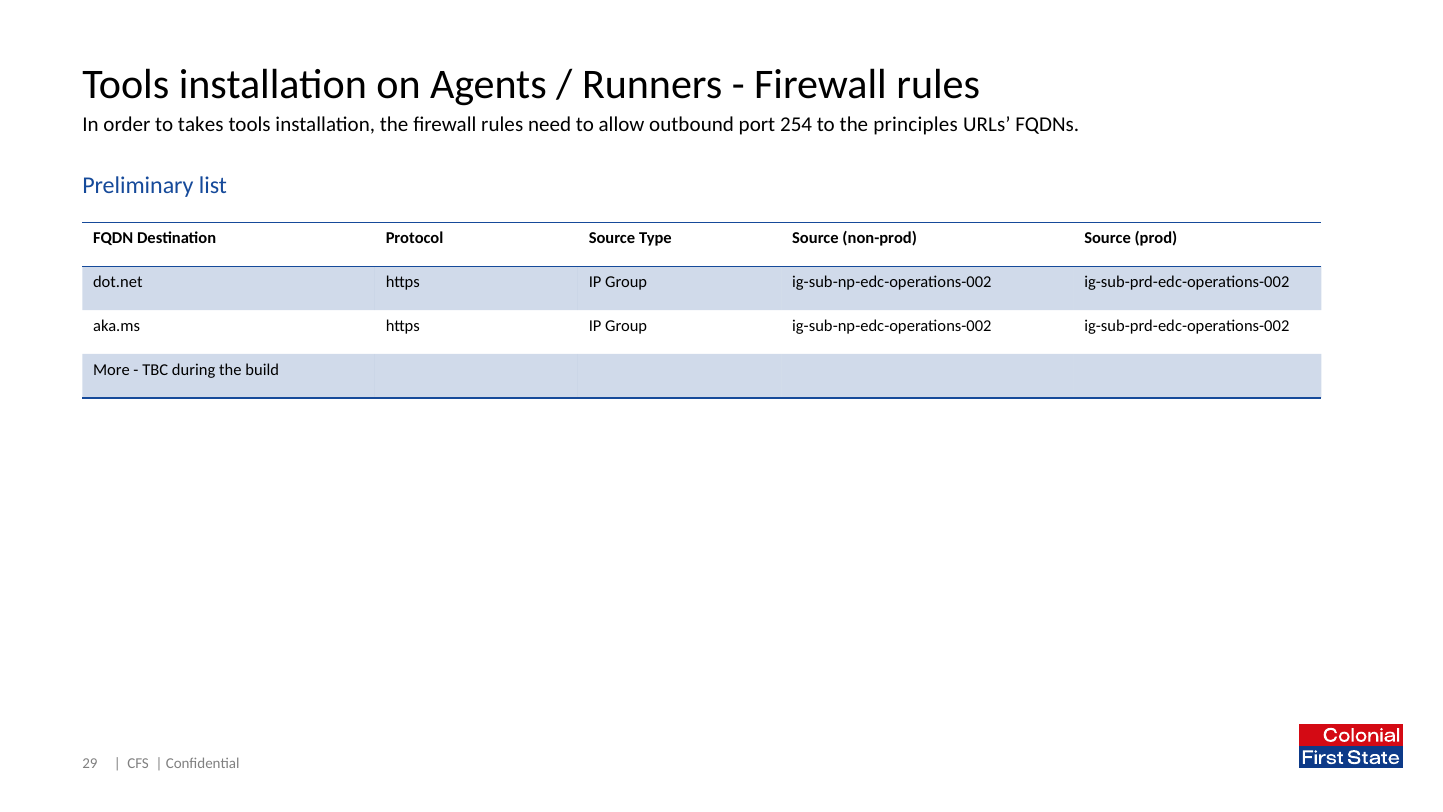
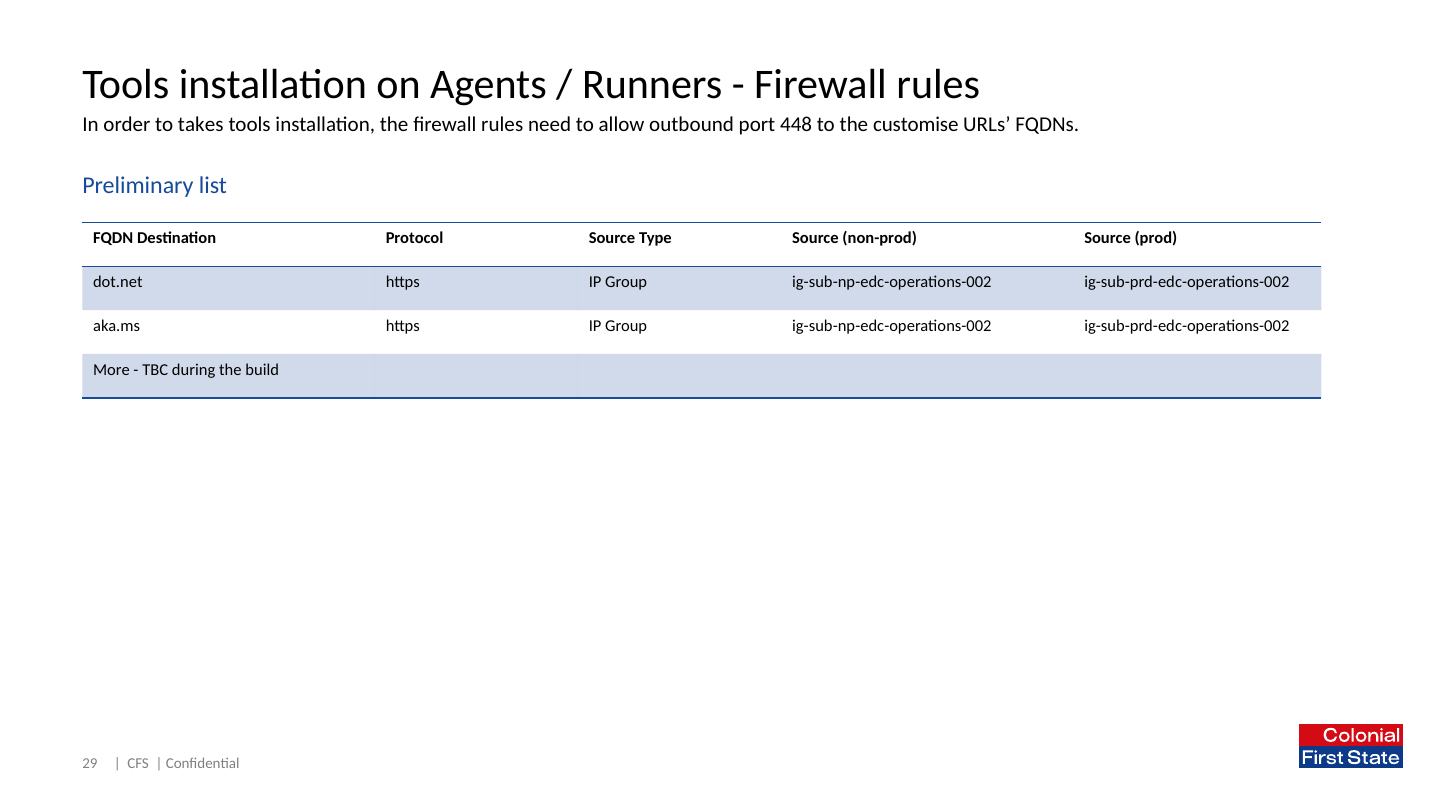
254: 254 -> 448
principles: principles -> customise
